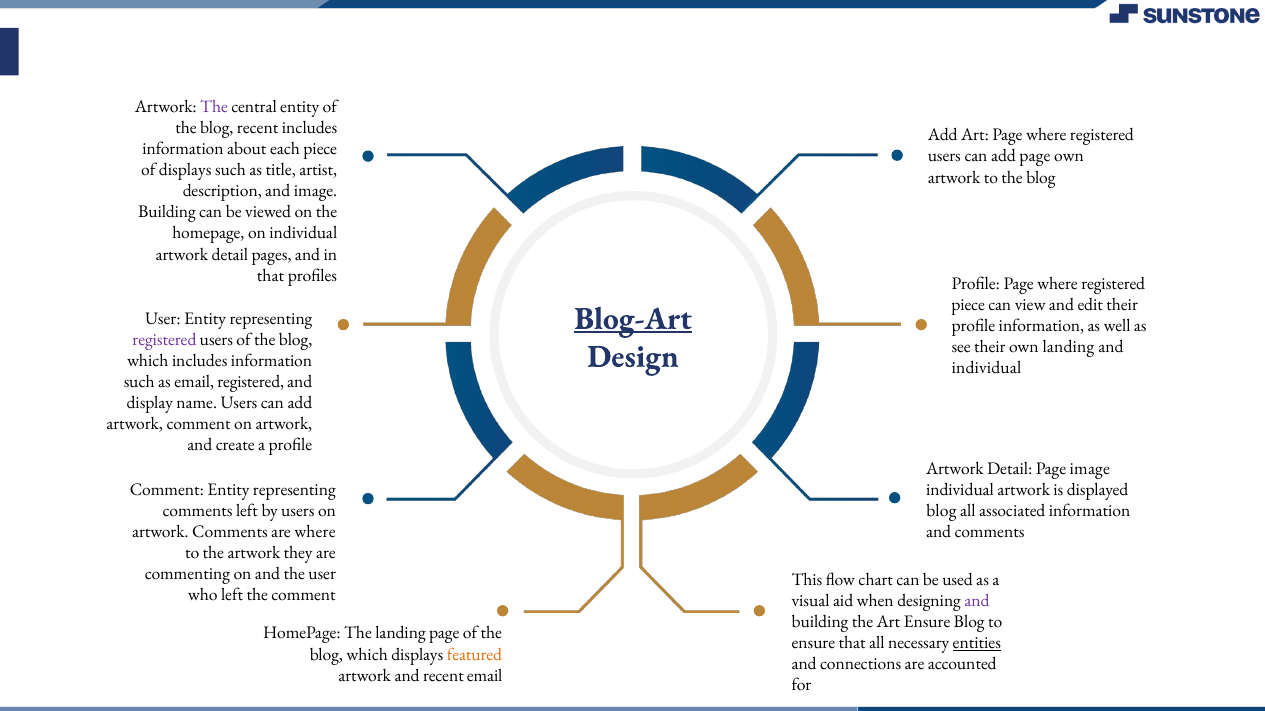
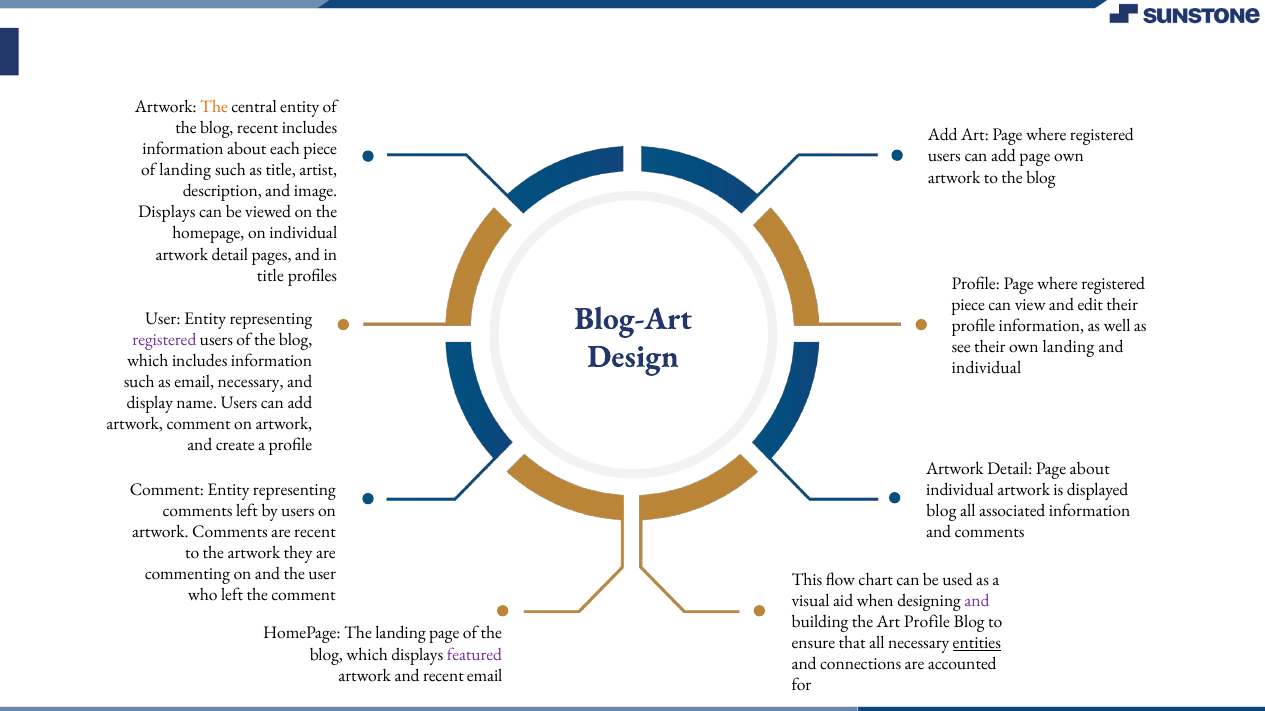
The at (214, 107) colour: purple -> orange
of displays: displays -> landing
Building at (167, 212): Building -> Displays
that at (270, 276): that -> title
Blog-Art underline: present -> none
email registered: registered -> necessary
Page image: image -> about
are where: where -> recent
Art Ensure: Ensure -> Profile
featured colour: orange -> purple
